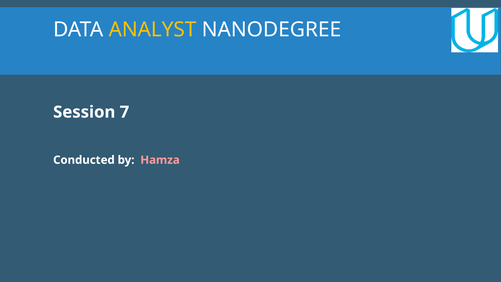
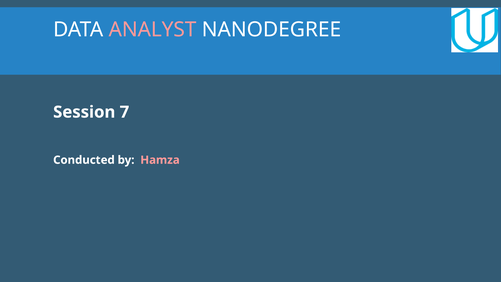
ANALYST colour: yellow -> pink
